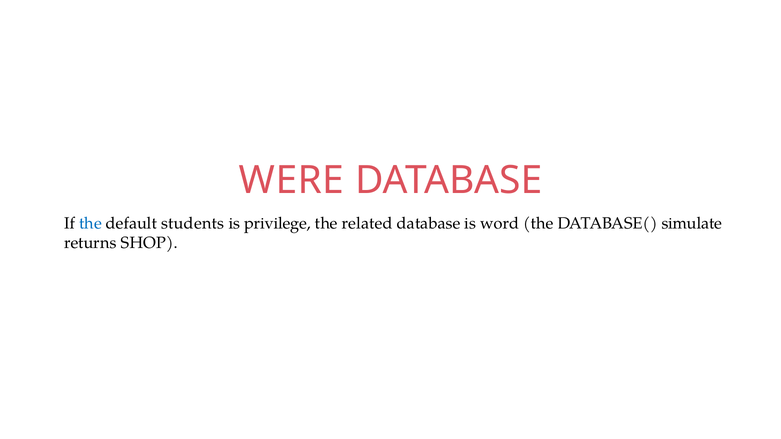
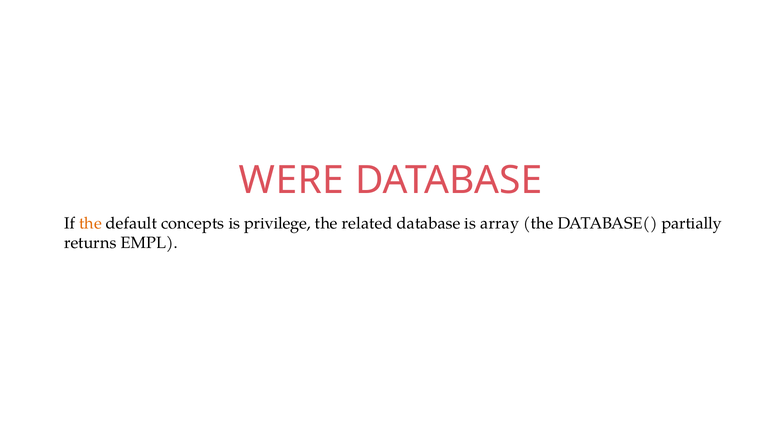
the at (90, 224) colour: blue -> orange
students: students -> concepts
word: word -> array
simulate: simulate -> partially
SHOP: SHOP -> EMPL
